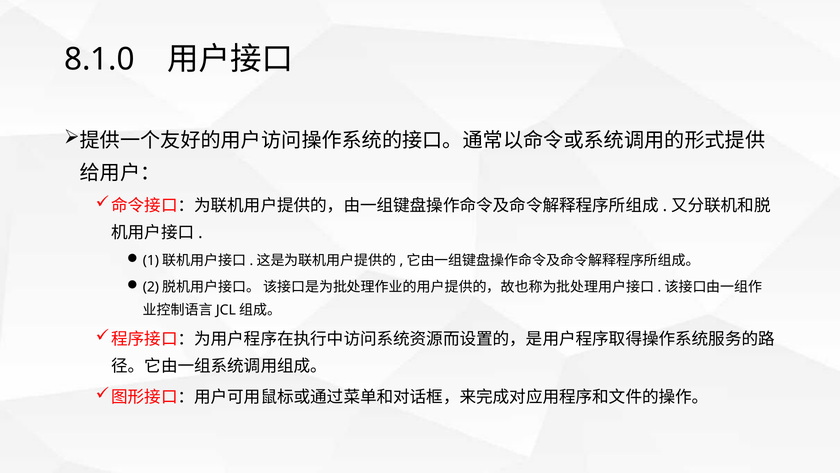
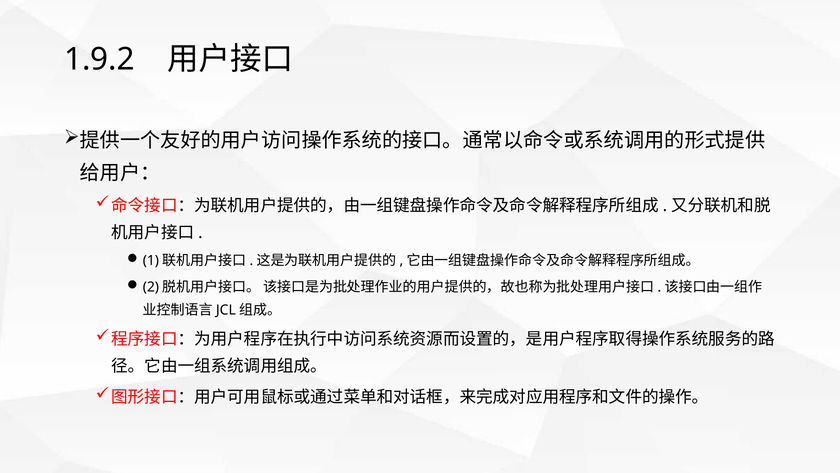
8.1.0: 8.1.0 -> 1.9.2
